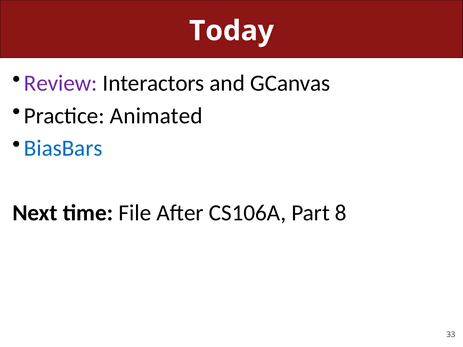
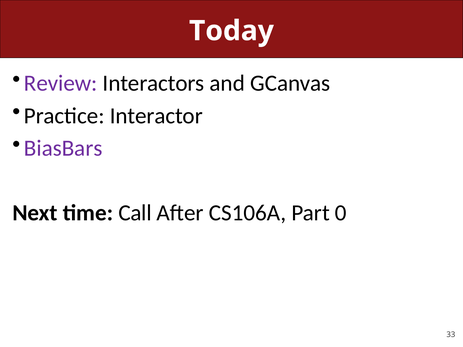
Animated: Animated -> Interactor
BiasBars colour: blue -> purple
File: File -> Call
8: 8 -> 0
